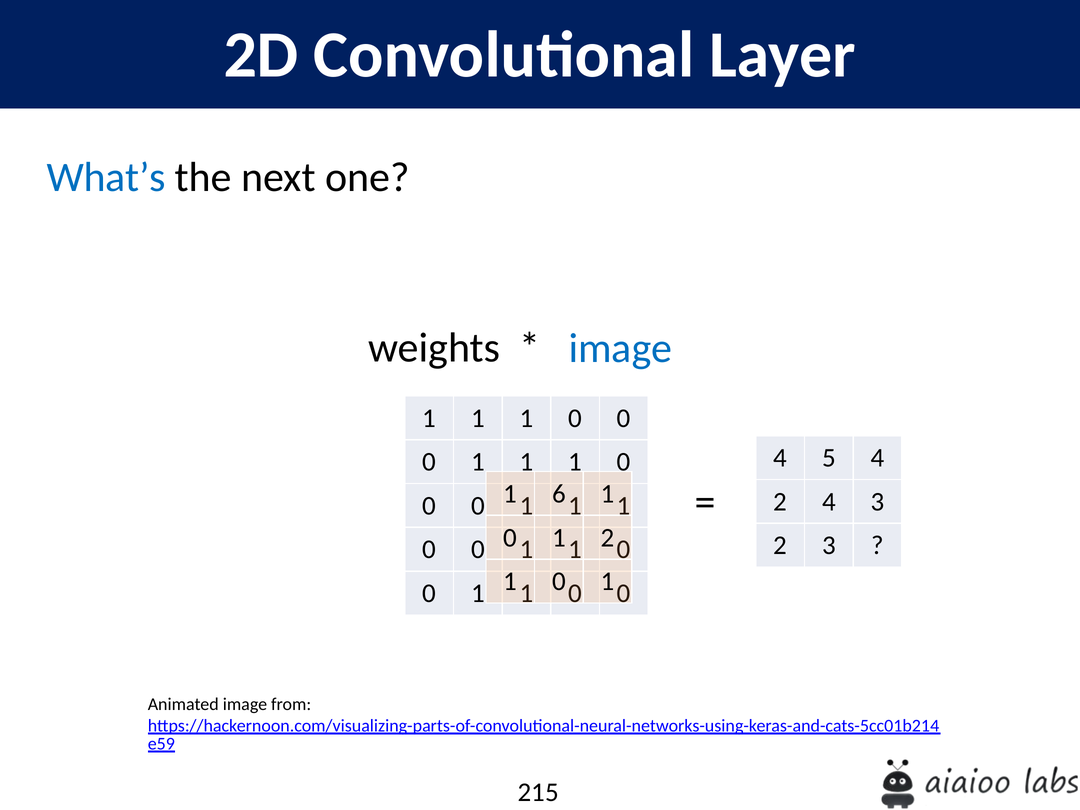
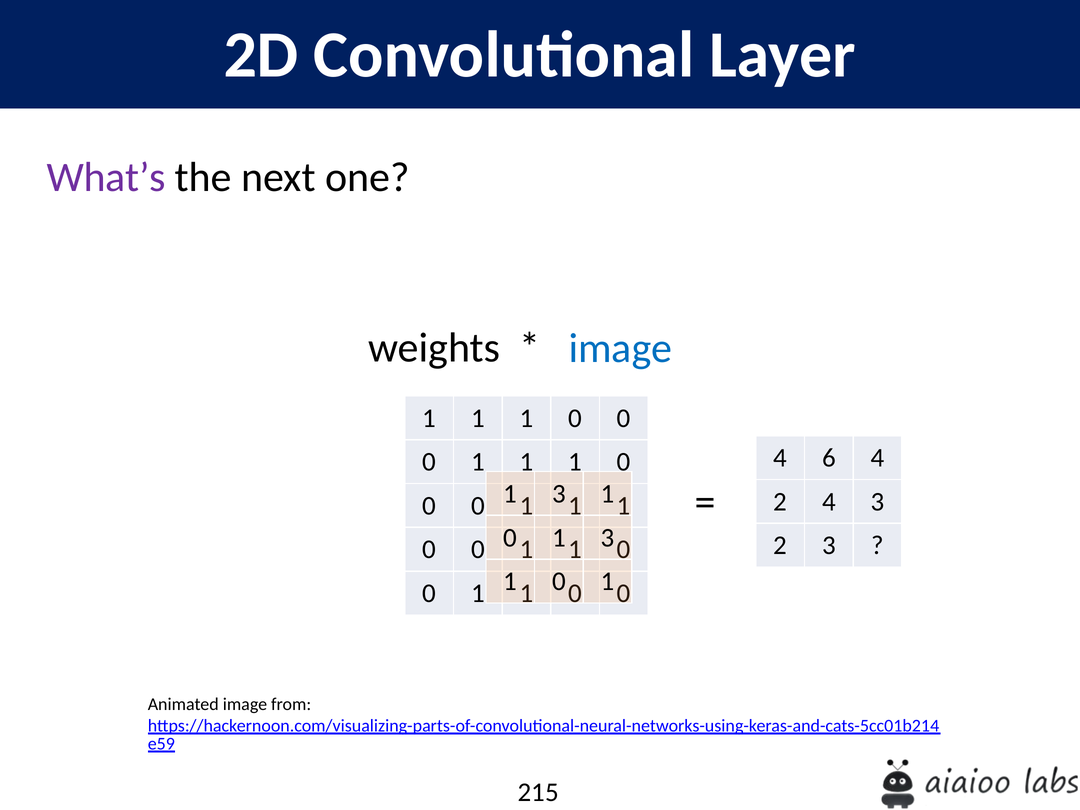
What’s colour: blue -> purple
5: 5 -> 6
6 at (559, 494): 6 -> 3
0 1 2: 2 -> 3
